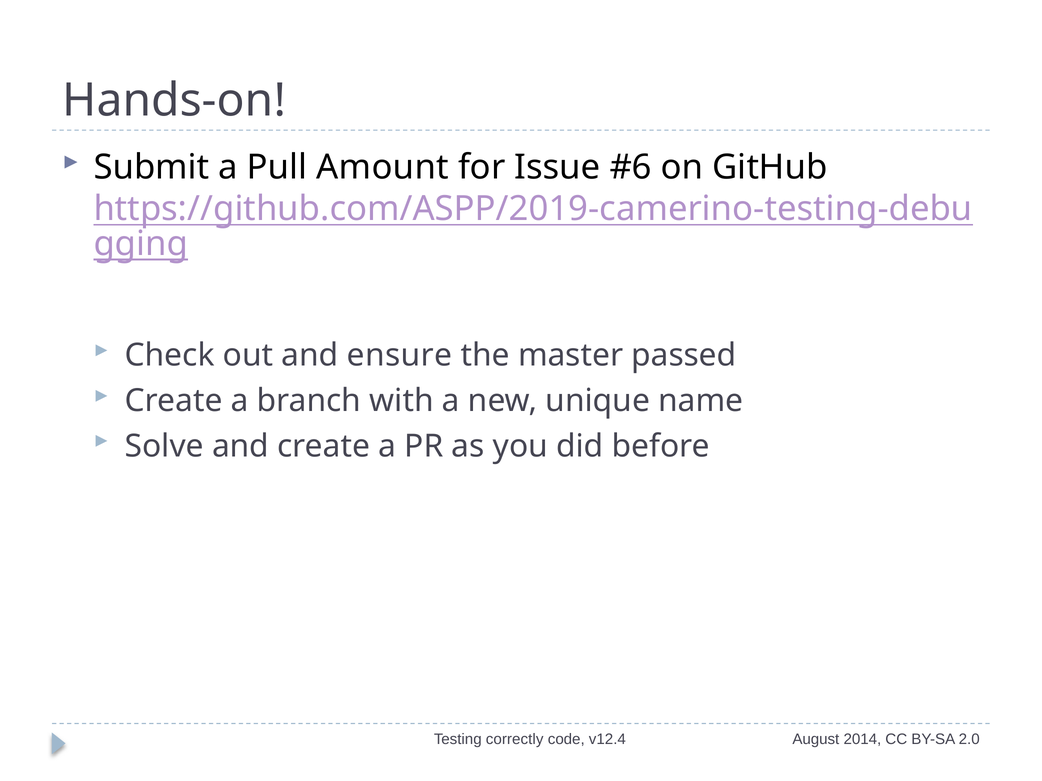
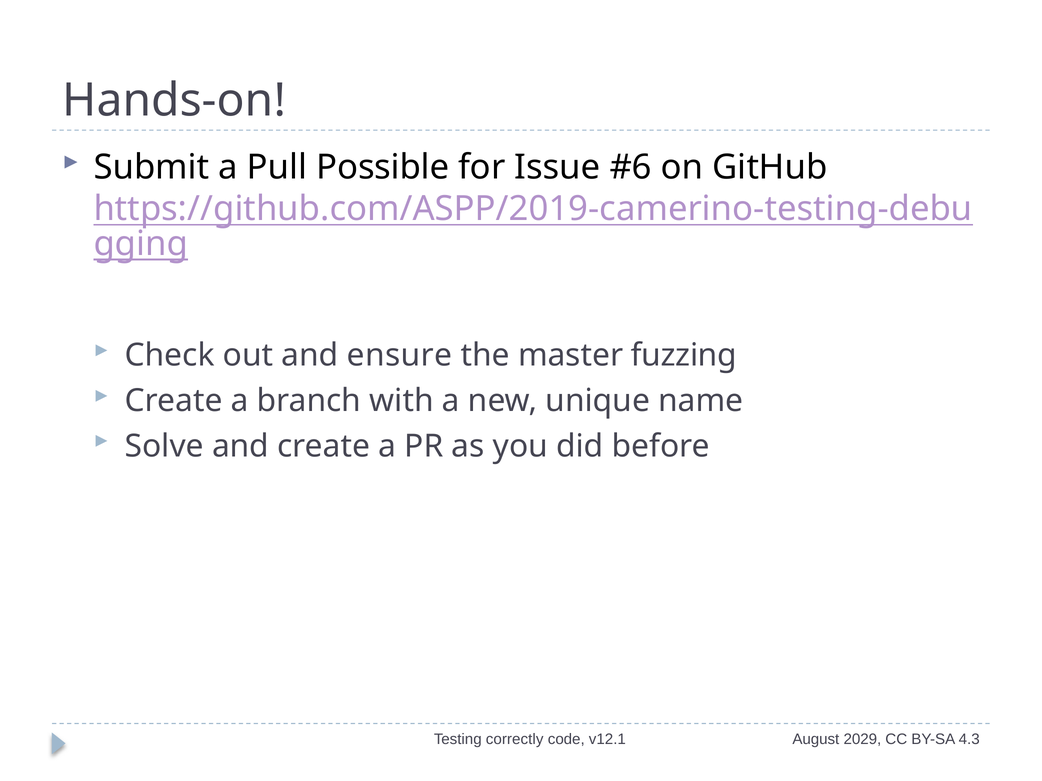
Amount: Amount -> Possible
passed: passed -> fuzzing
v12.4: v12.4 -> v12.1
2014: 2014 -> 2029
2.0: 2.0 -> 4.3
